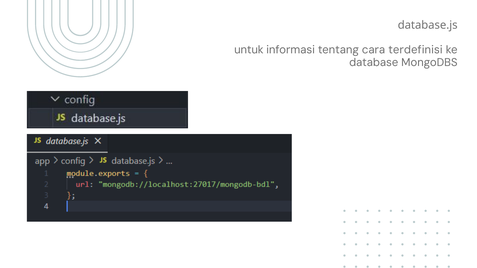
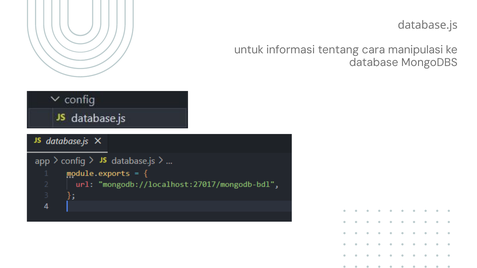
terdefinisi: terdefinisi -> manipulasi
